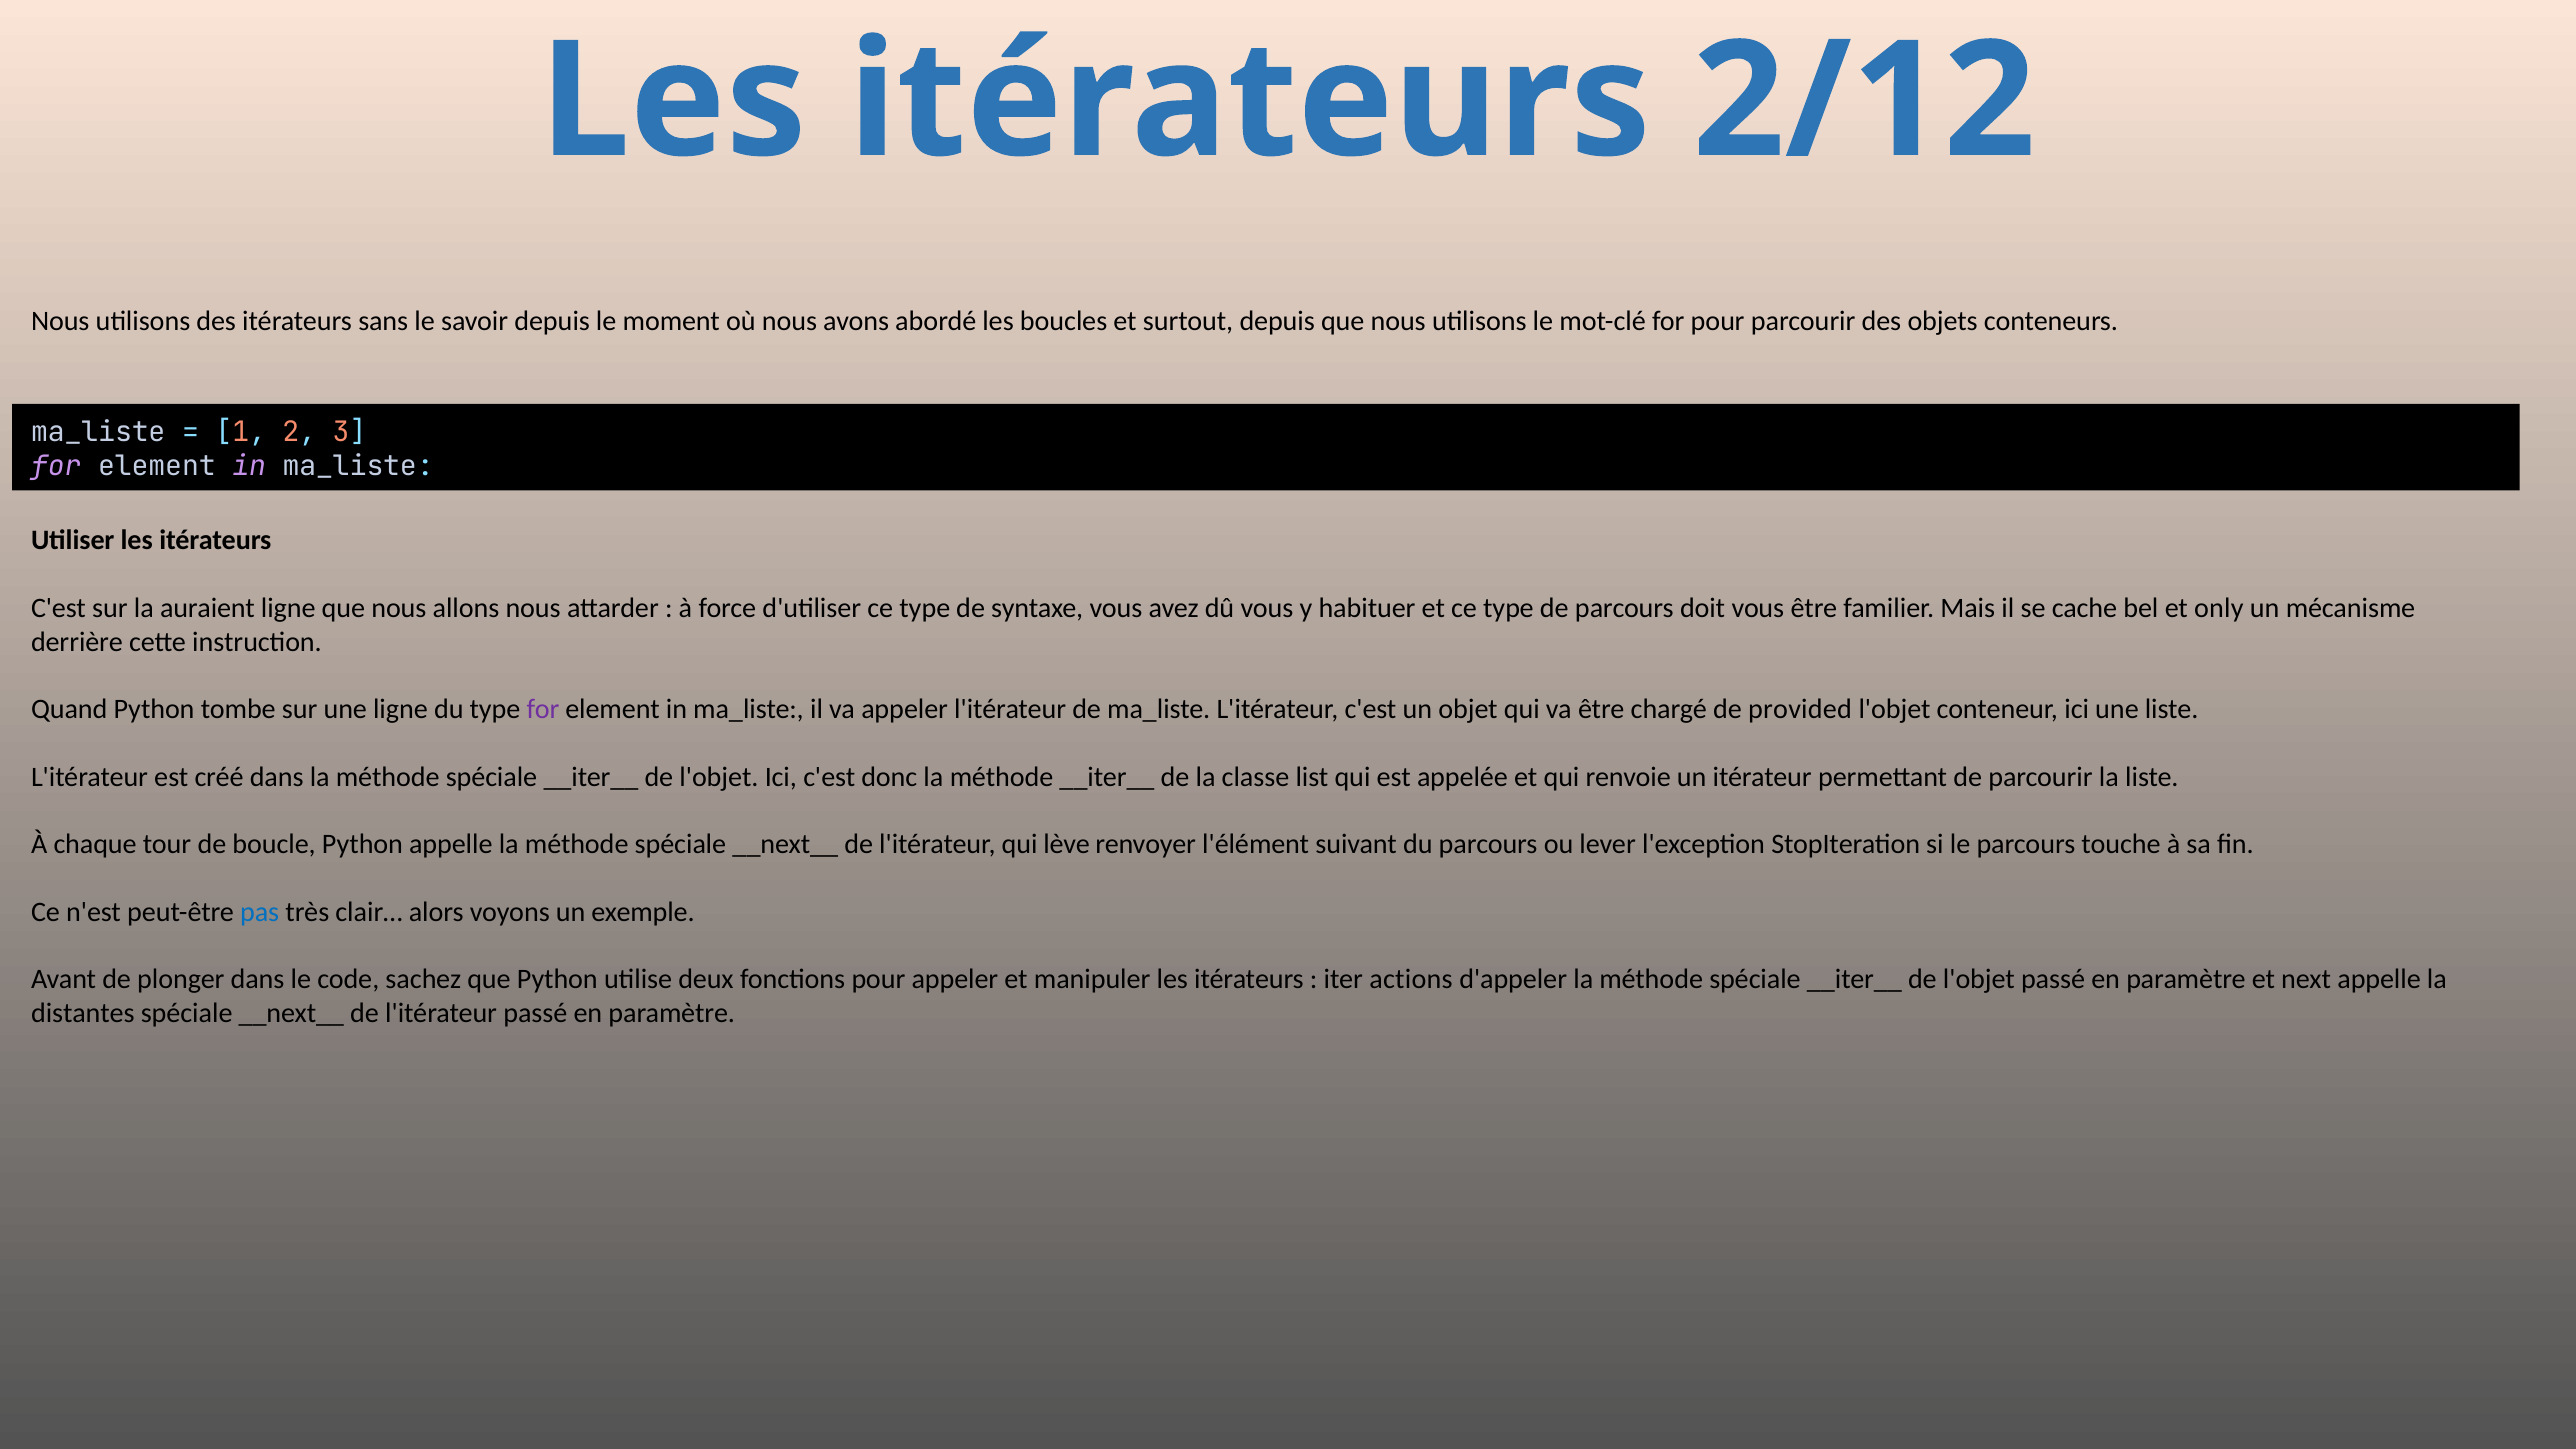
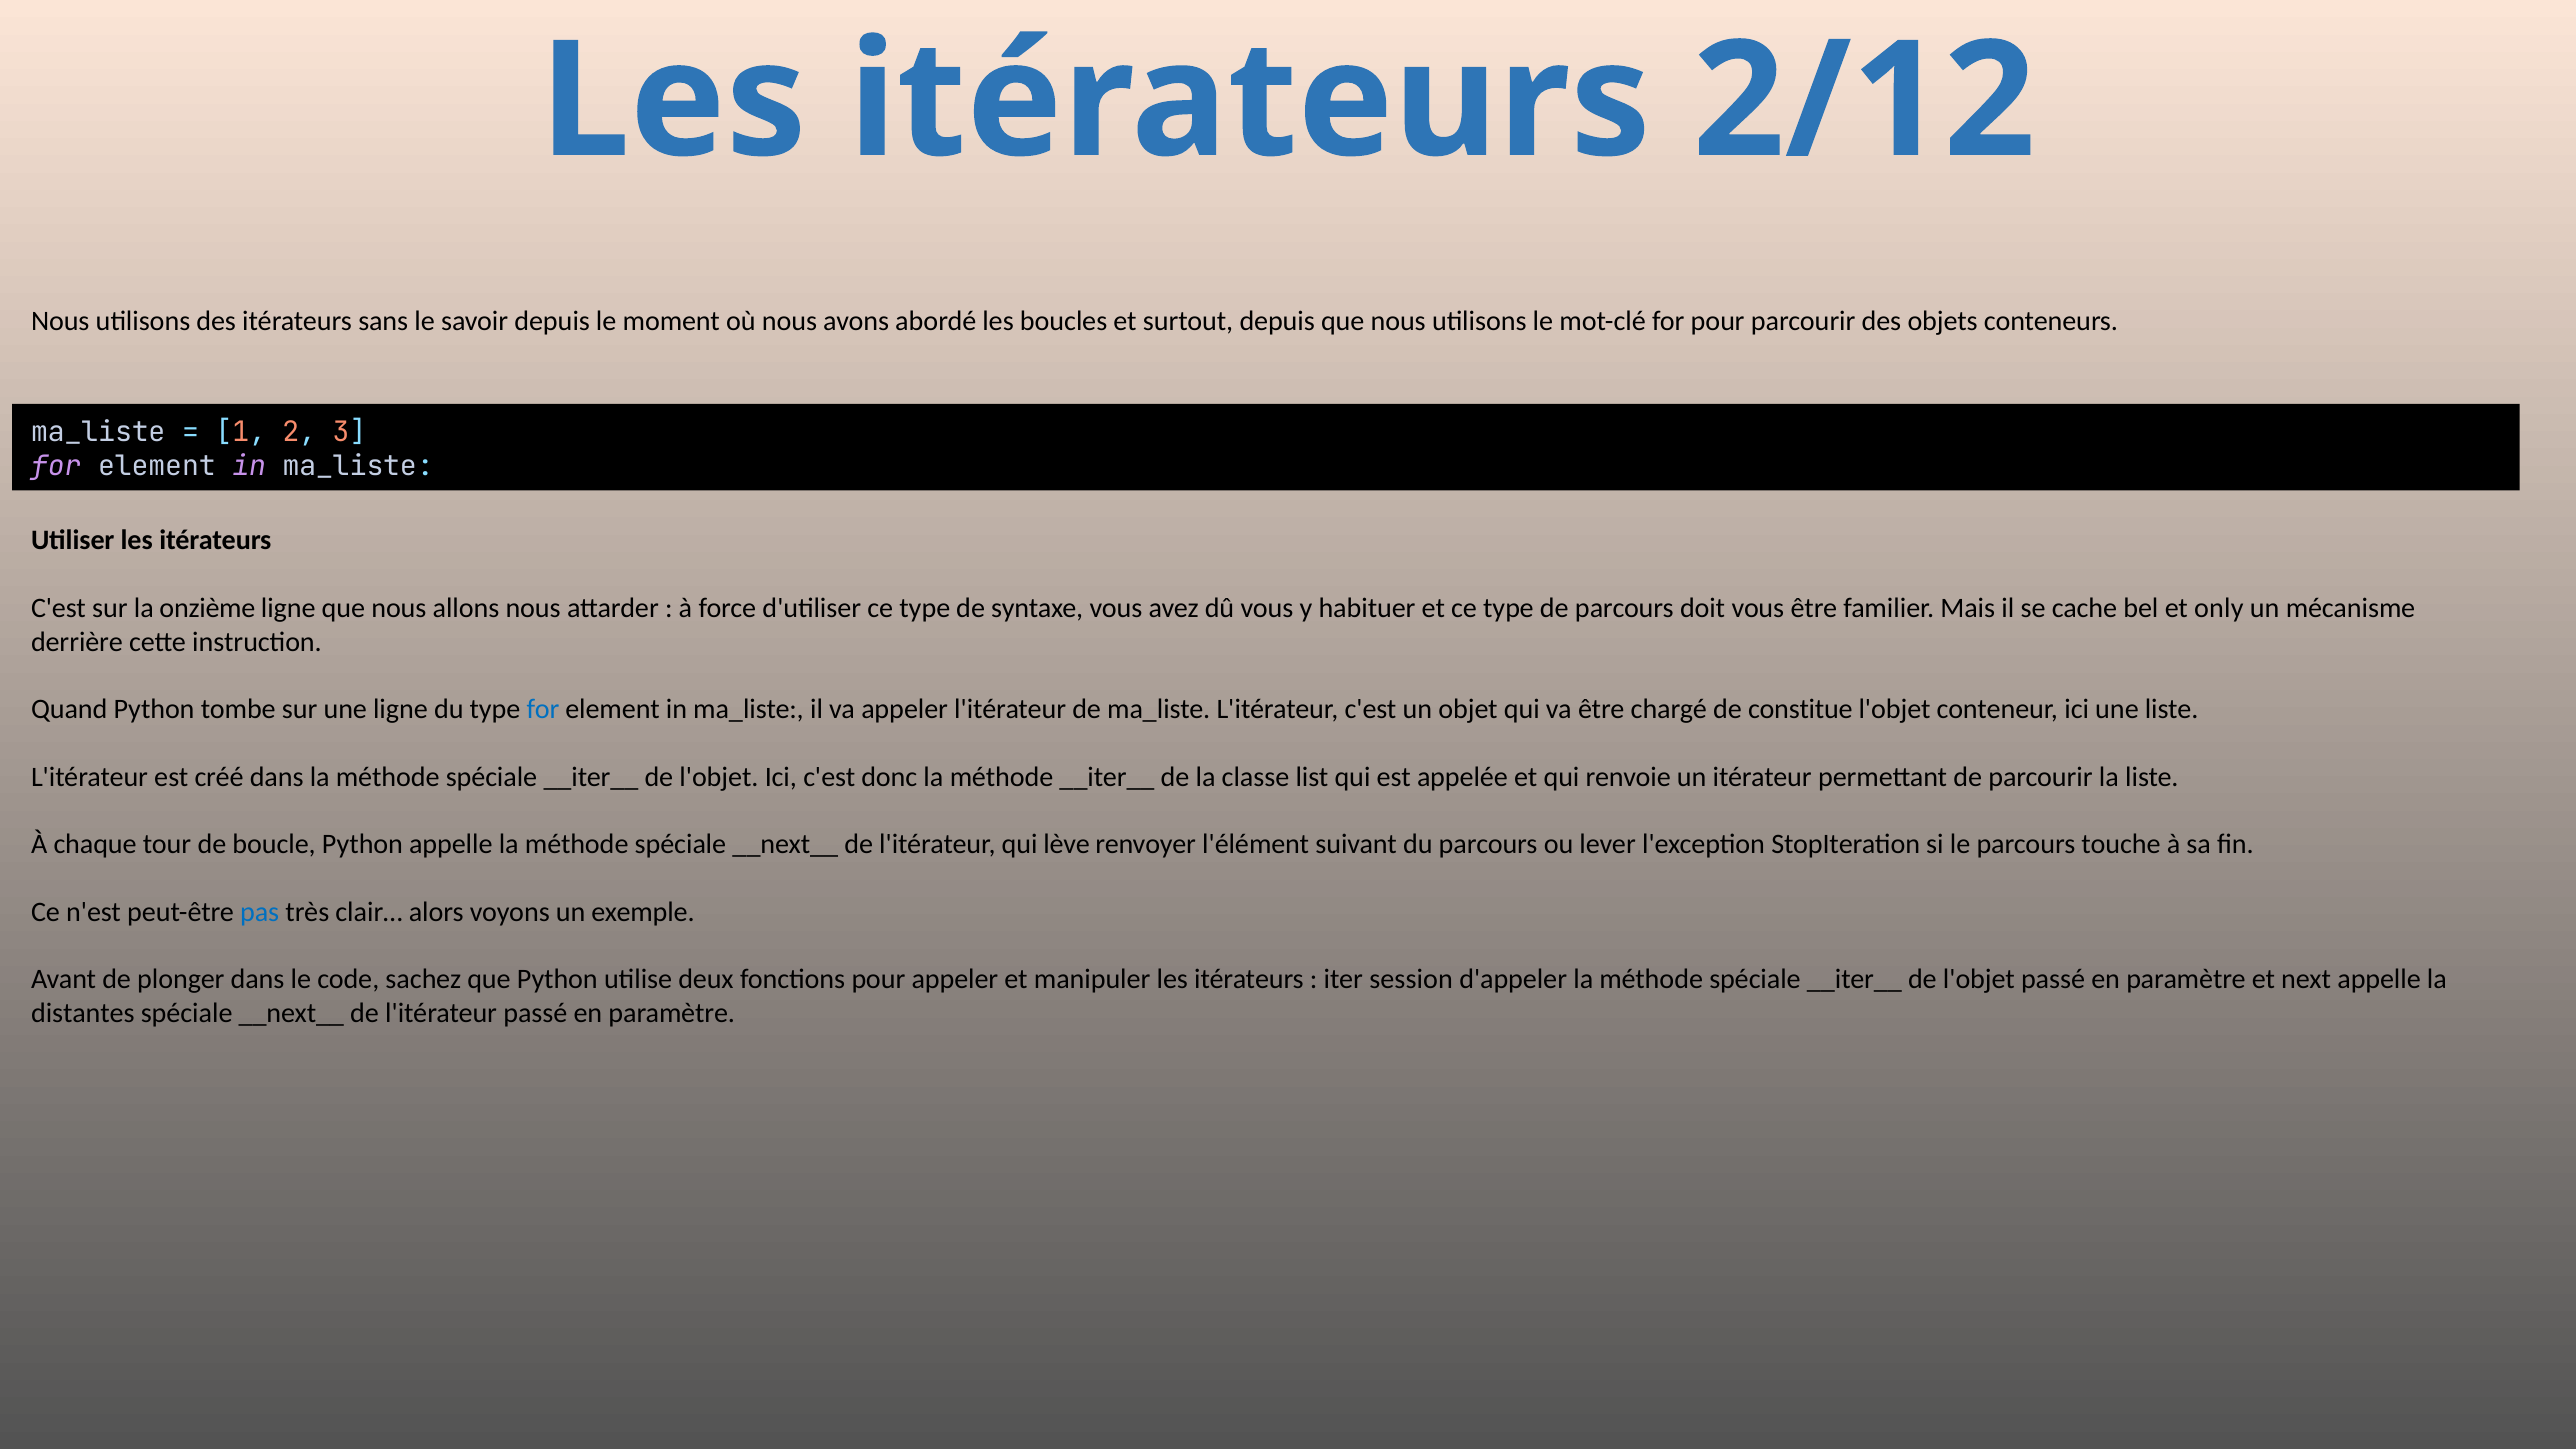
auraient: auraient -> onzième
for at (543, 709) colour: purple -> blue
provided: provided -> constitue
actions: actions -> session
